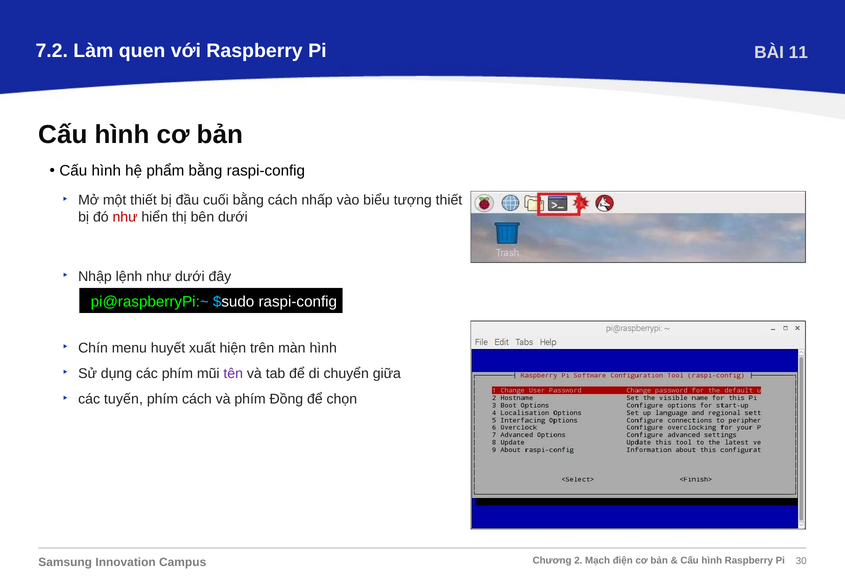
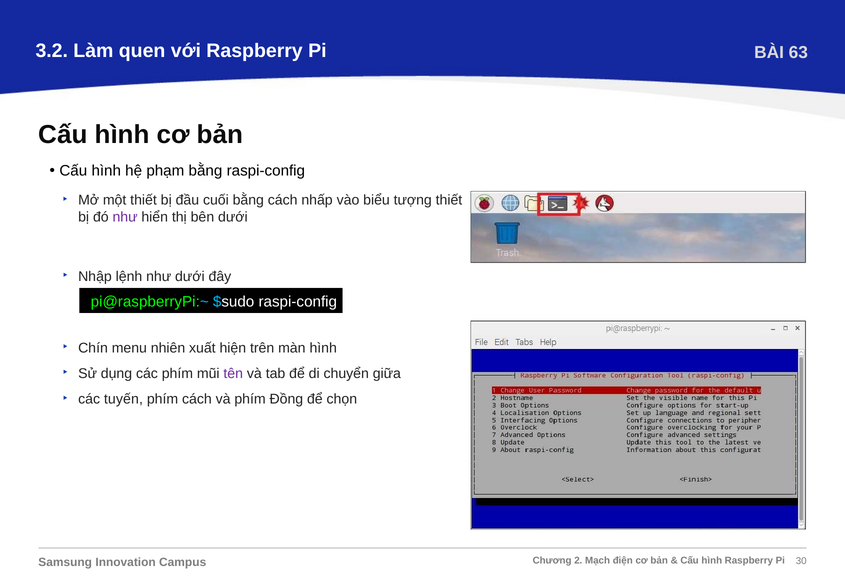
7.2: 7.2 -> 3.2
11: 11 -> 63
phẩm: phẩm -> phạm
như at (125, 217) colour: red -> purple
huyết: huyết -> nhiên
